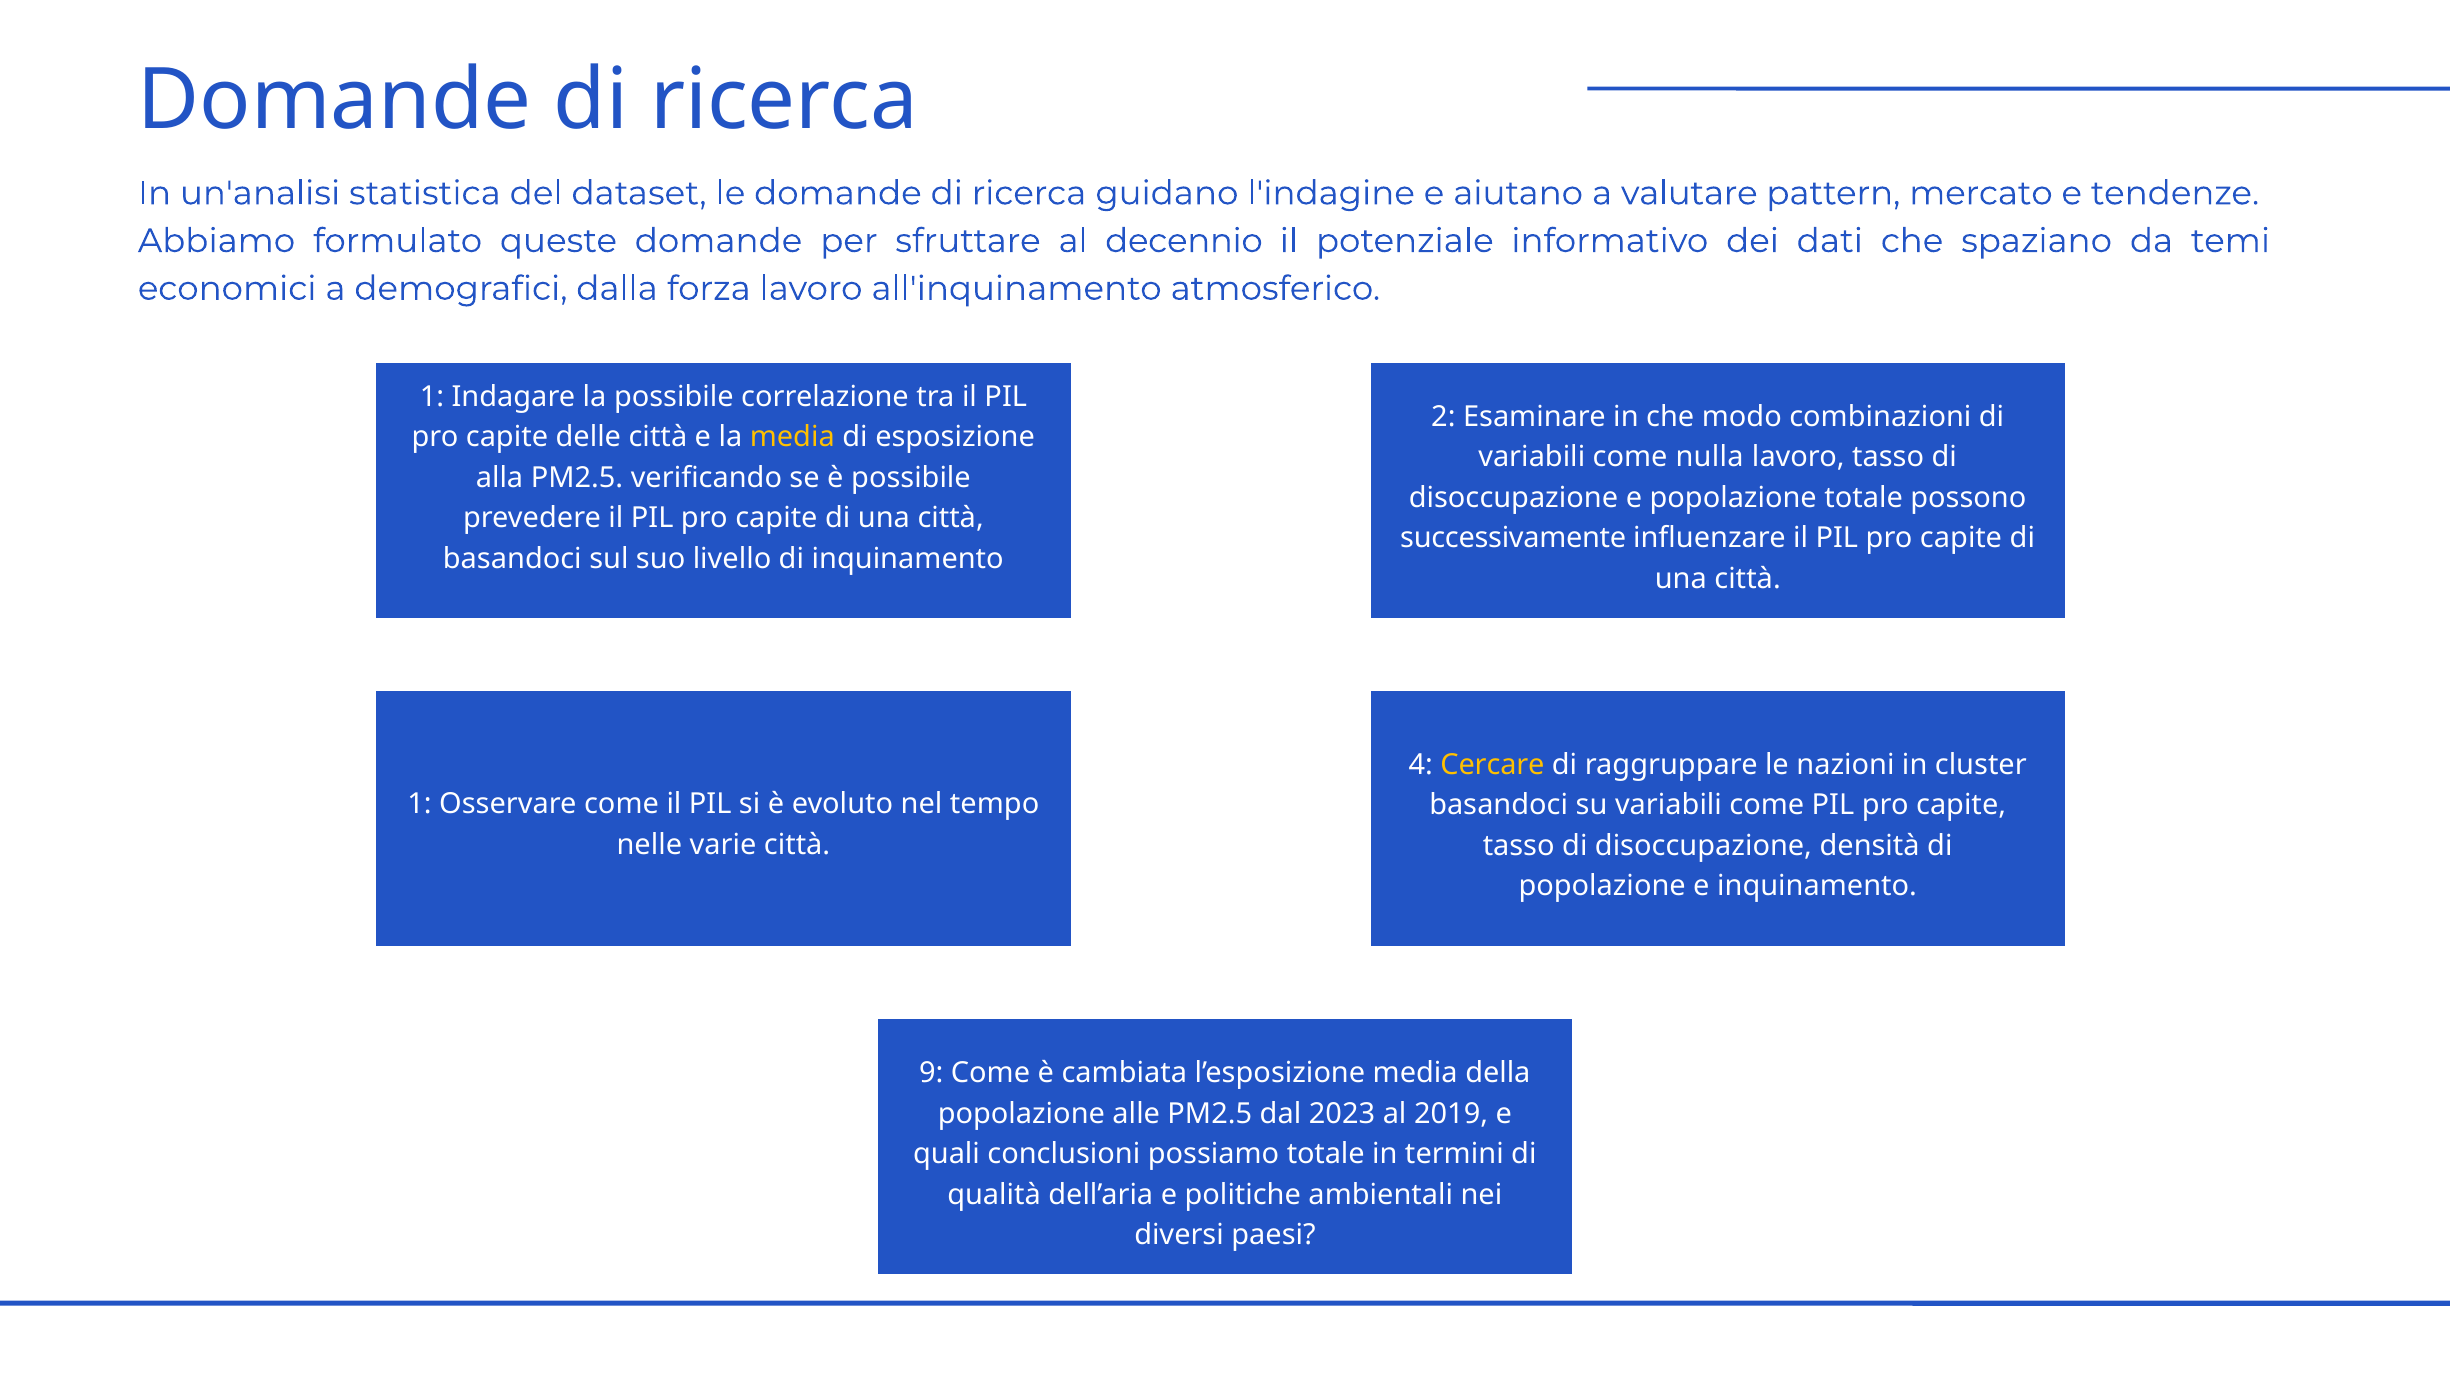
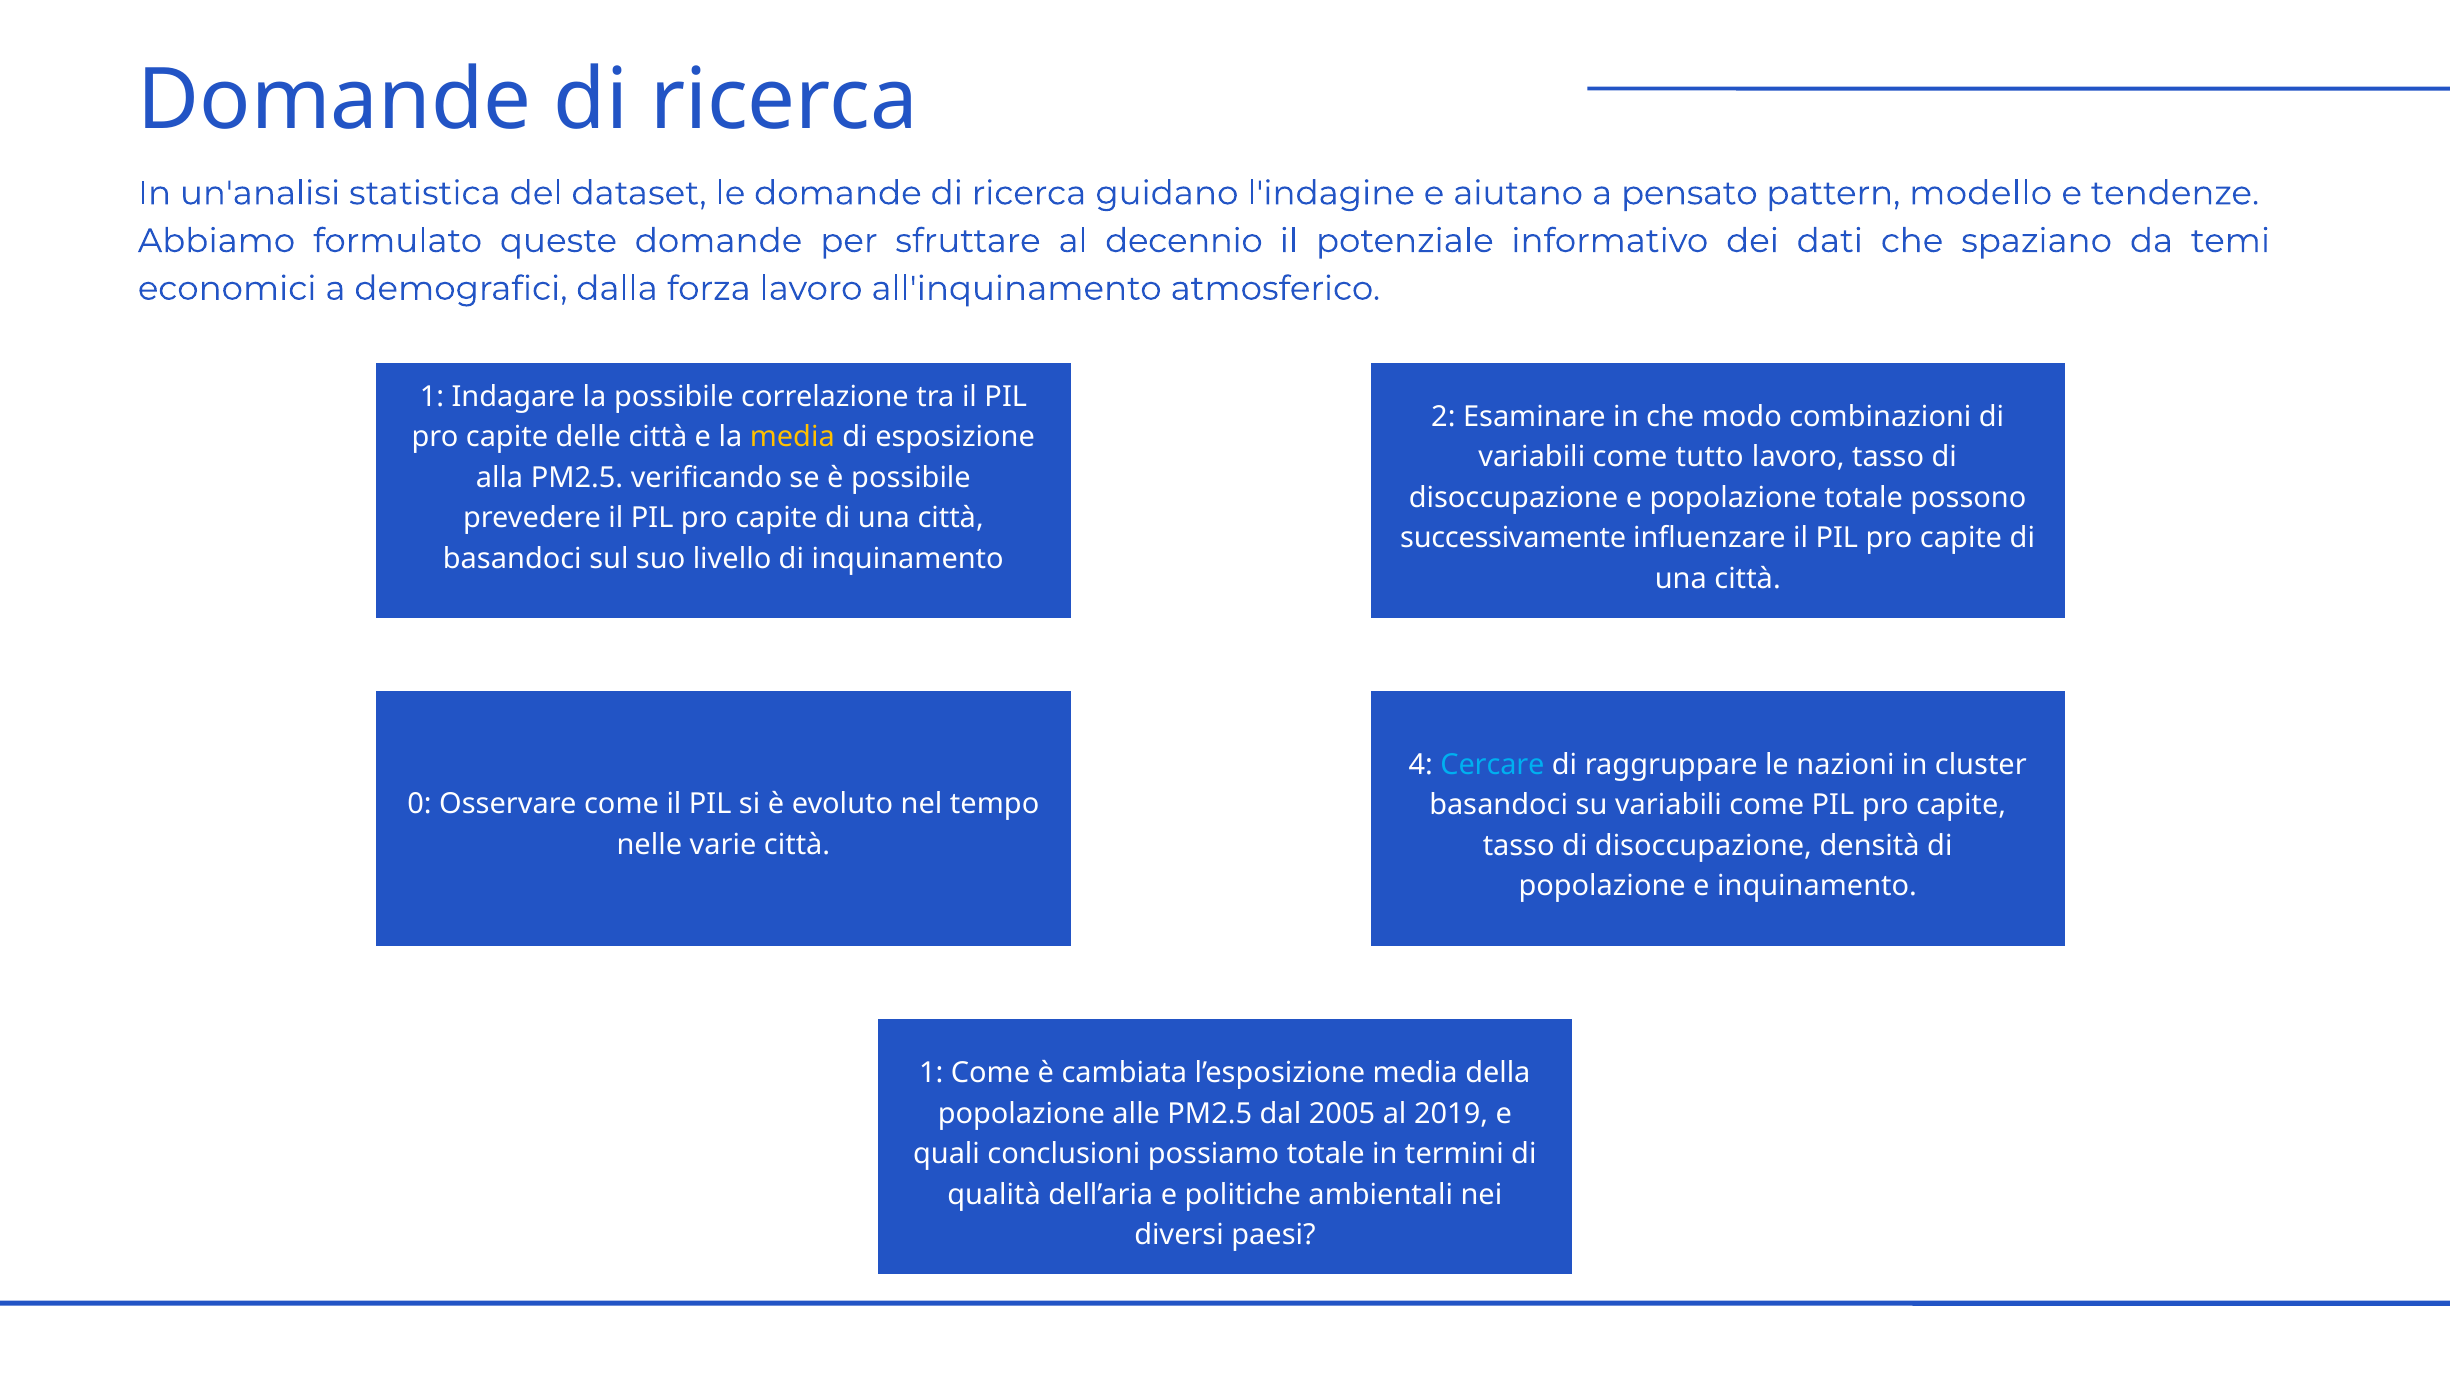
valutare: valutare -> pensato
mercato: mercato -> modello
nulla: nulla -> tutto
Cercare colour: yellow -> light blue
1 at (420, 804): 1 -> 0
9 at (931, 1073): 9 -> 1
2023: 2023 -> 2005
